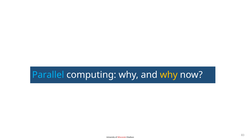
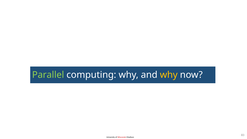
Parallel colour: light blue -> light green
